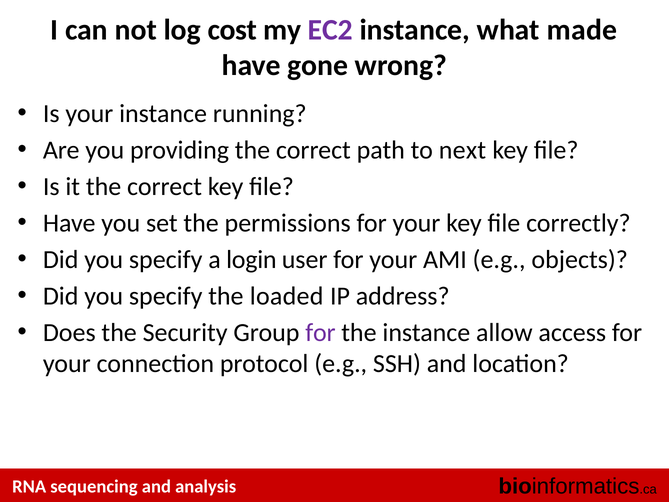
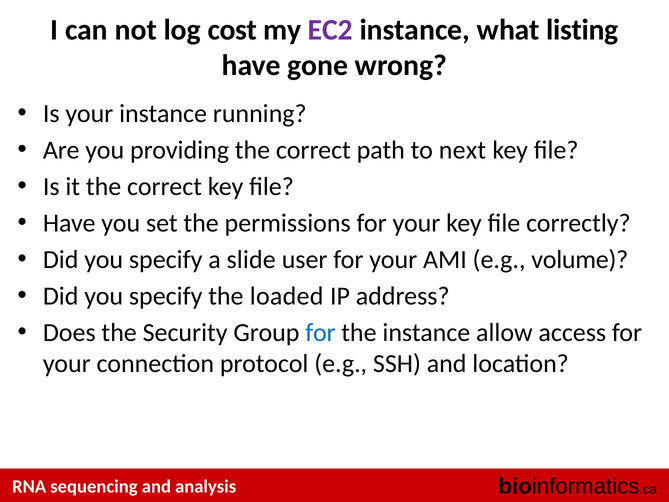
made: made -> listing
login: login -> slide
objects: objects -> volume
for at (320, 332) colour: purple -> blue
